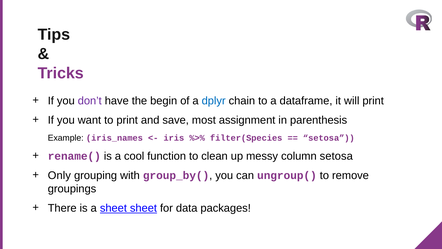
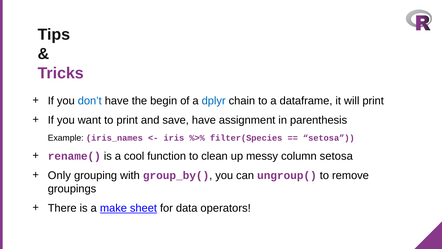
don’t colour: purple -> blue
save most: most -> have
a sheet: sheet -> make
packages: packages -> operators
